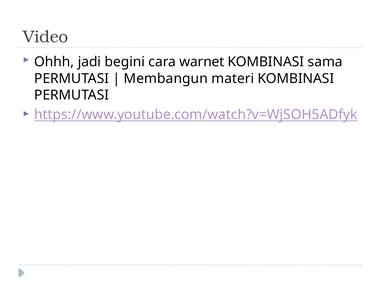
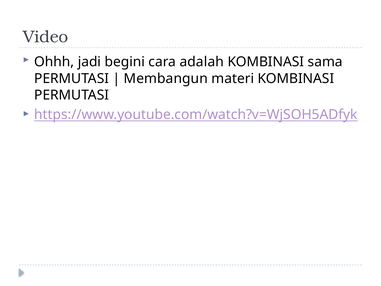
warnet: warnet -> adalah
